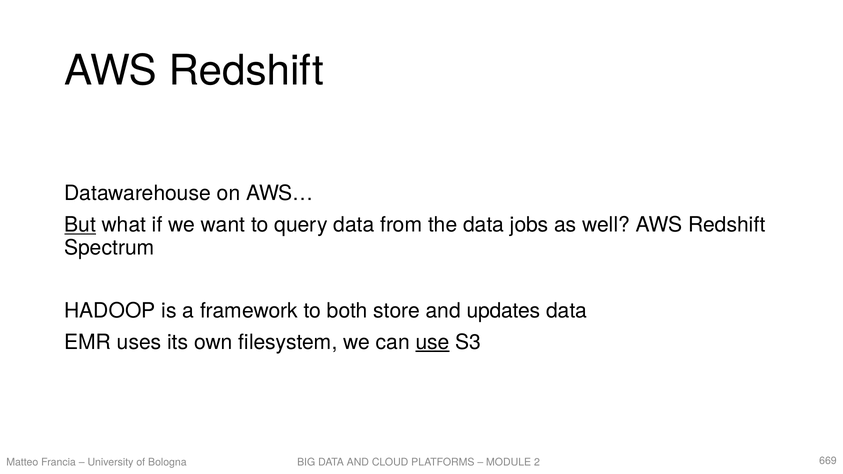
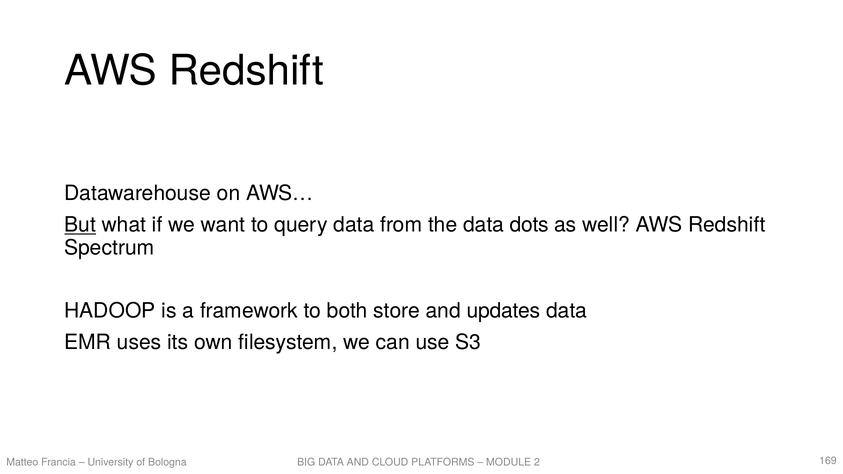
jobs: jobs -> dots
use underline: present -> none
669: 669 -> 169
